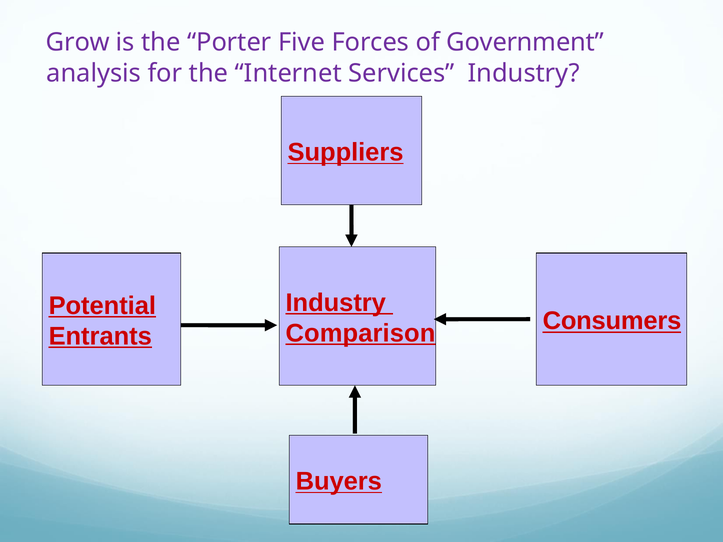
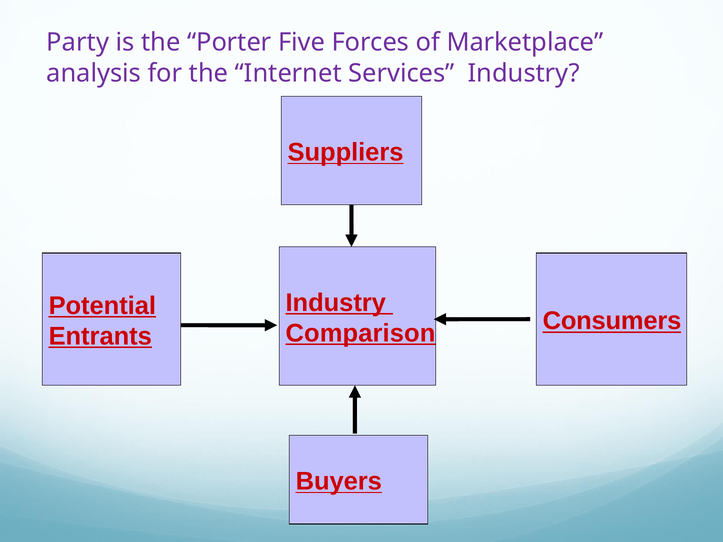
Grow: Grow -> Party
Government: Government -> Marketplace
